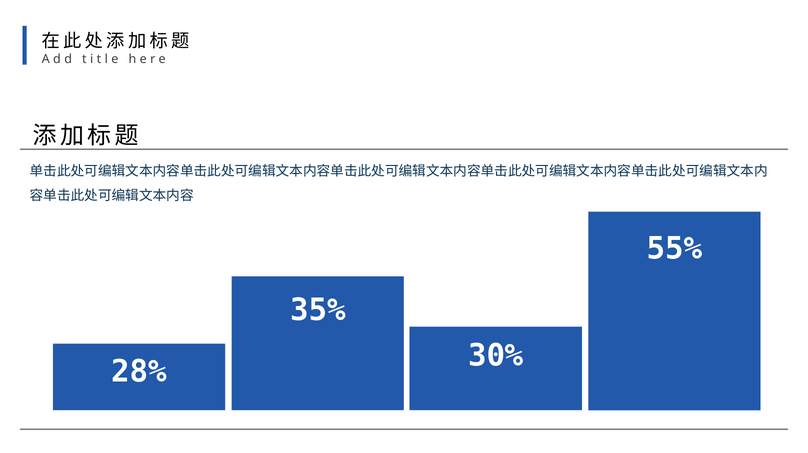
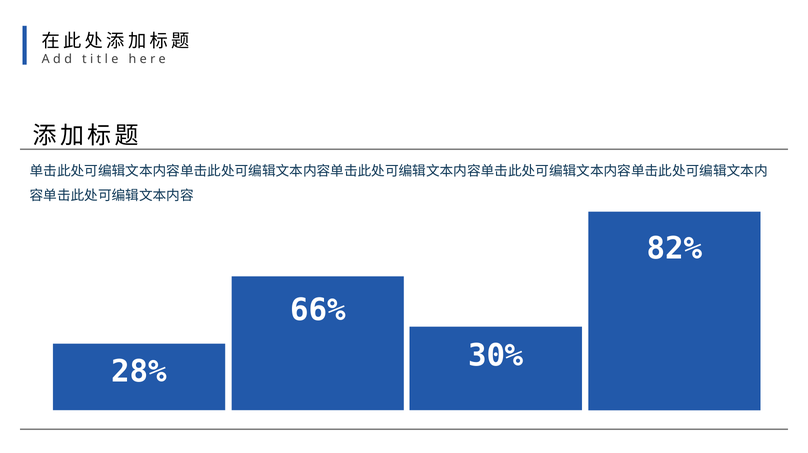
55%: 55% -> 82%
35%: 35% -> 66%
